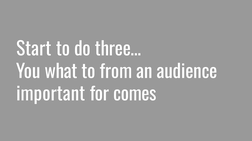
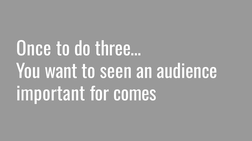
Start: Start -> Once
what: what -> want
from: from -> seen
